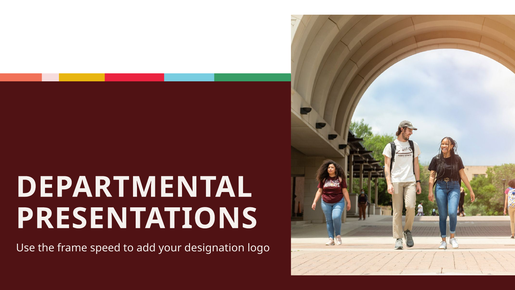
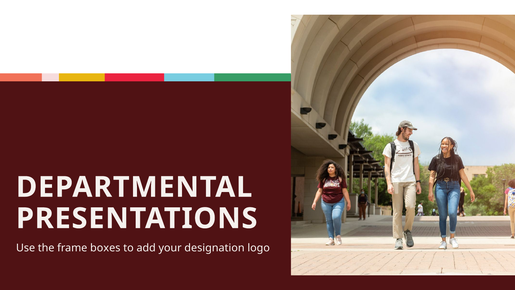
speed: speed -> boxes
